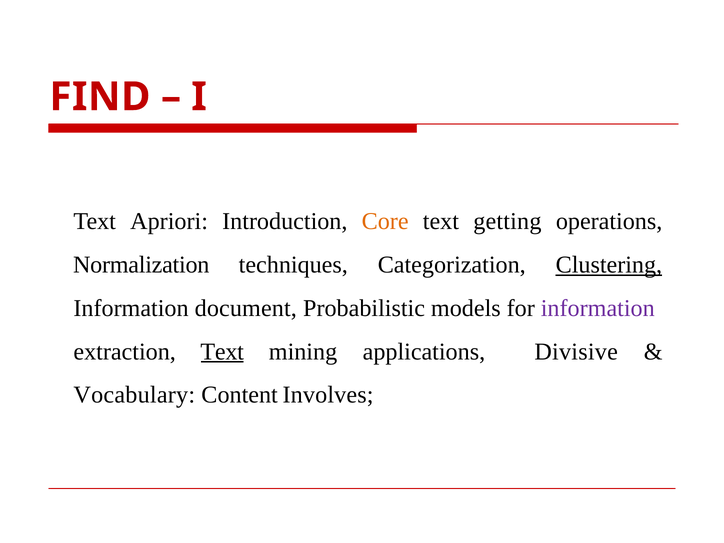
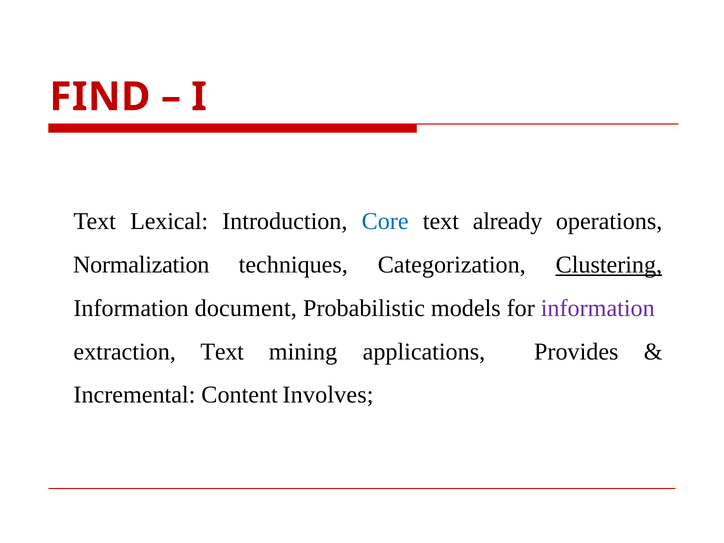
Apriori: Apriori -> Lexical
Core colour: orange -> blue
getting: getting -> already
Text at (222, 352) underline: present -> none
Divisive: Divisive -> Provides
Vocabulary: Vocabulary -> Incremental
